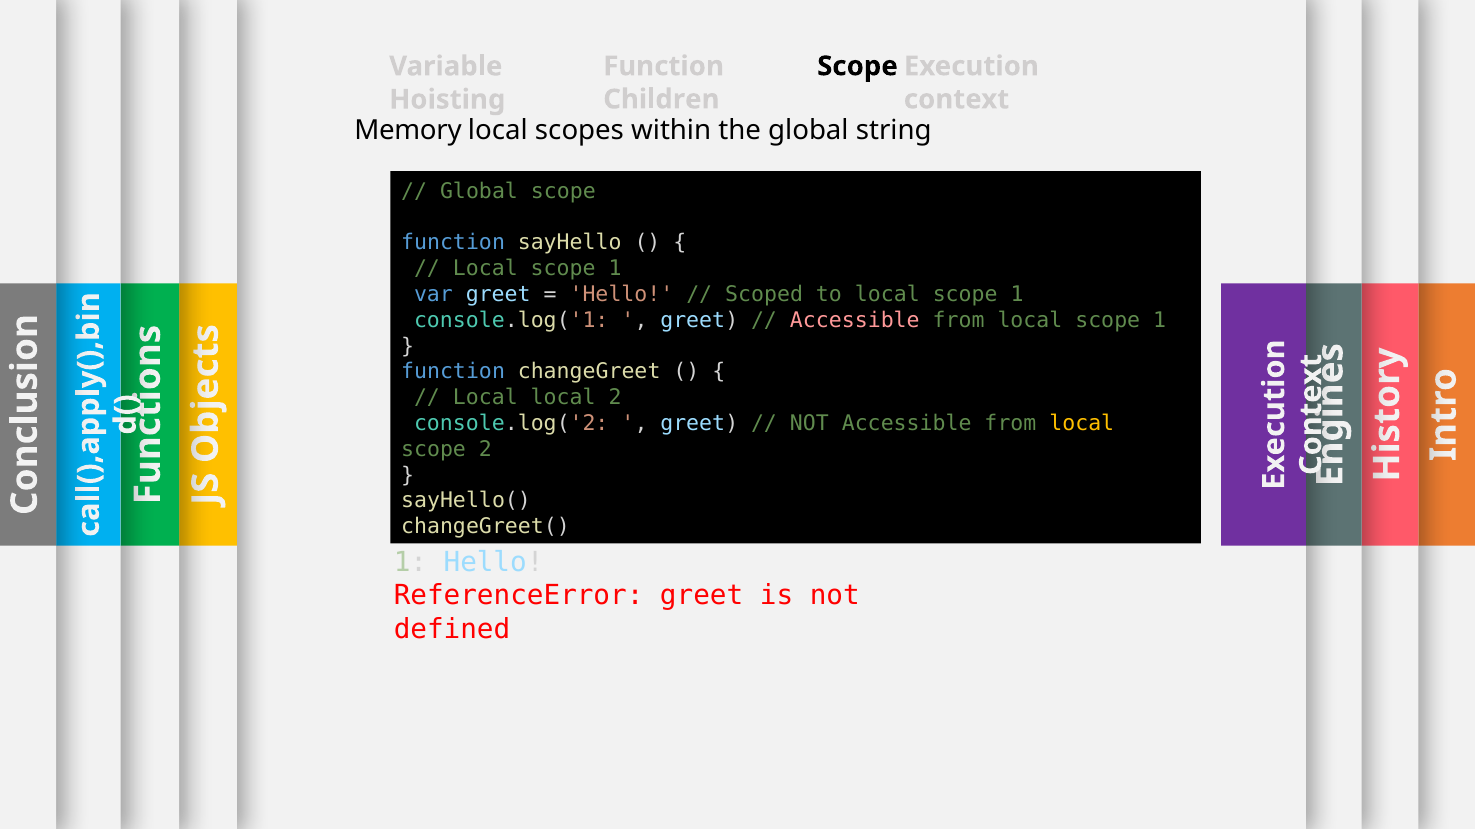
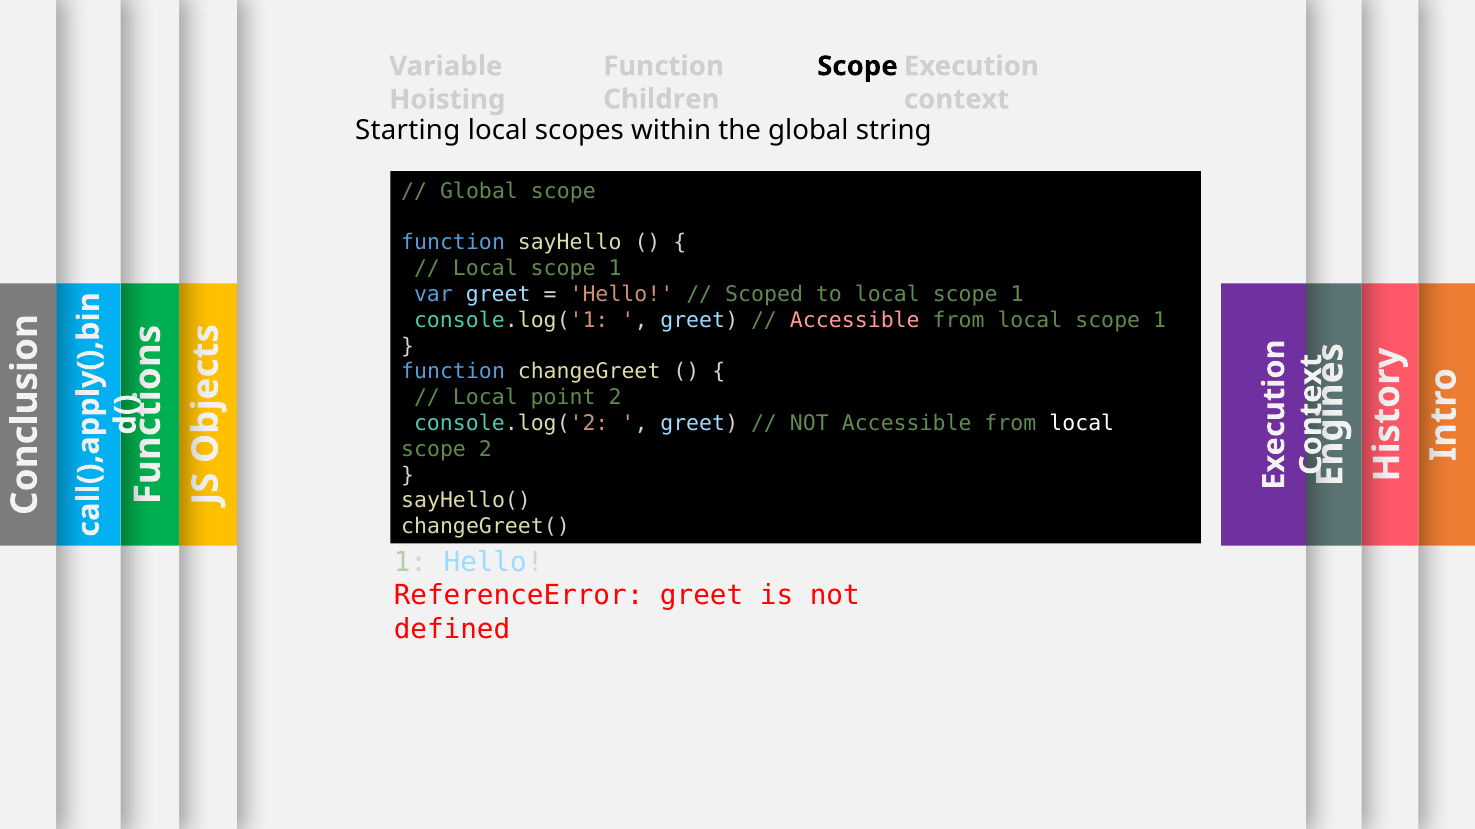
Memory: Memory -> Starting
Local local: local -> point
local at (1082, 424) colour: yellow -> white
